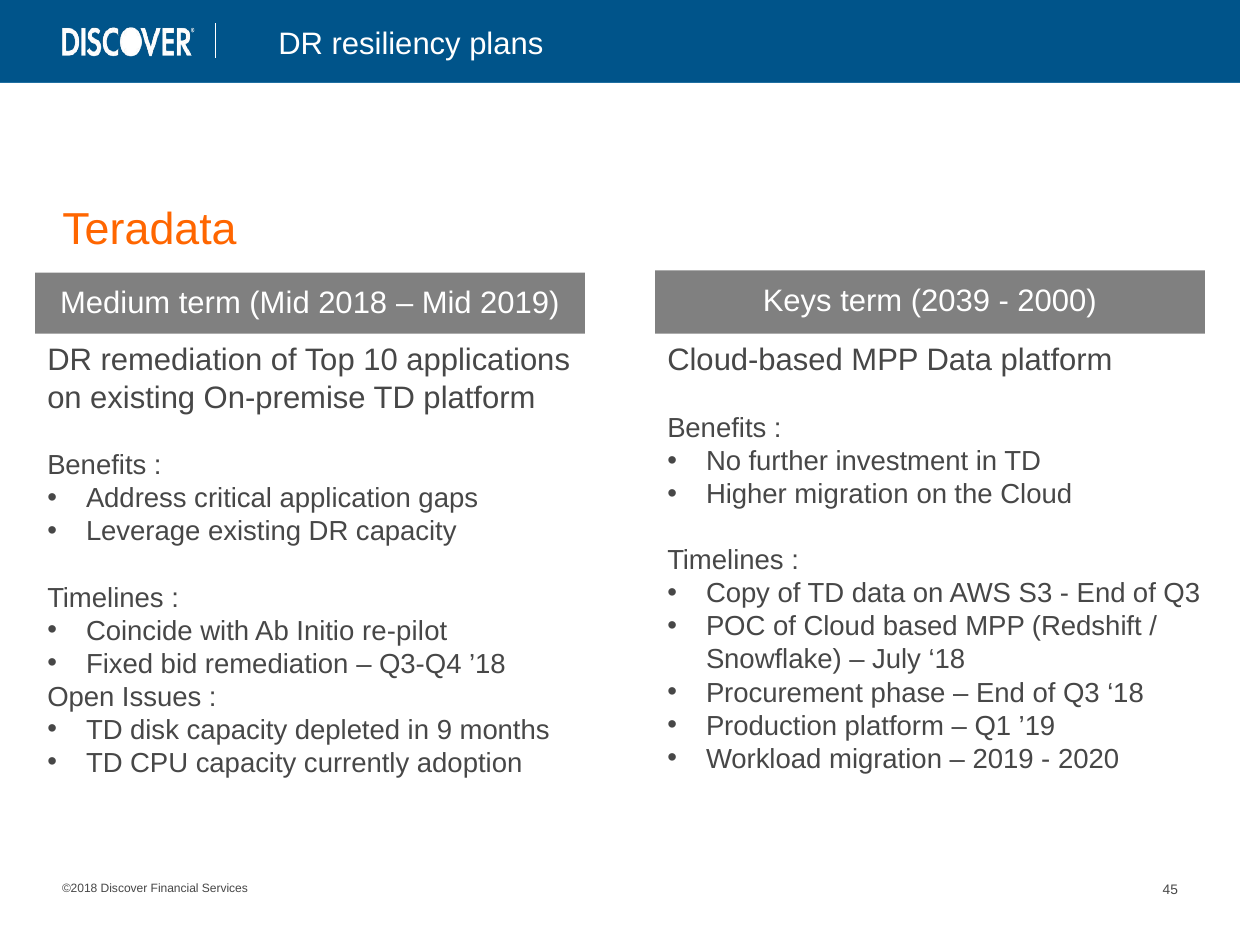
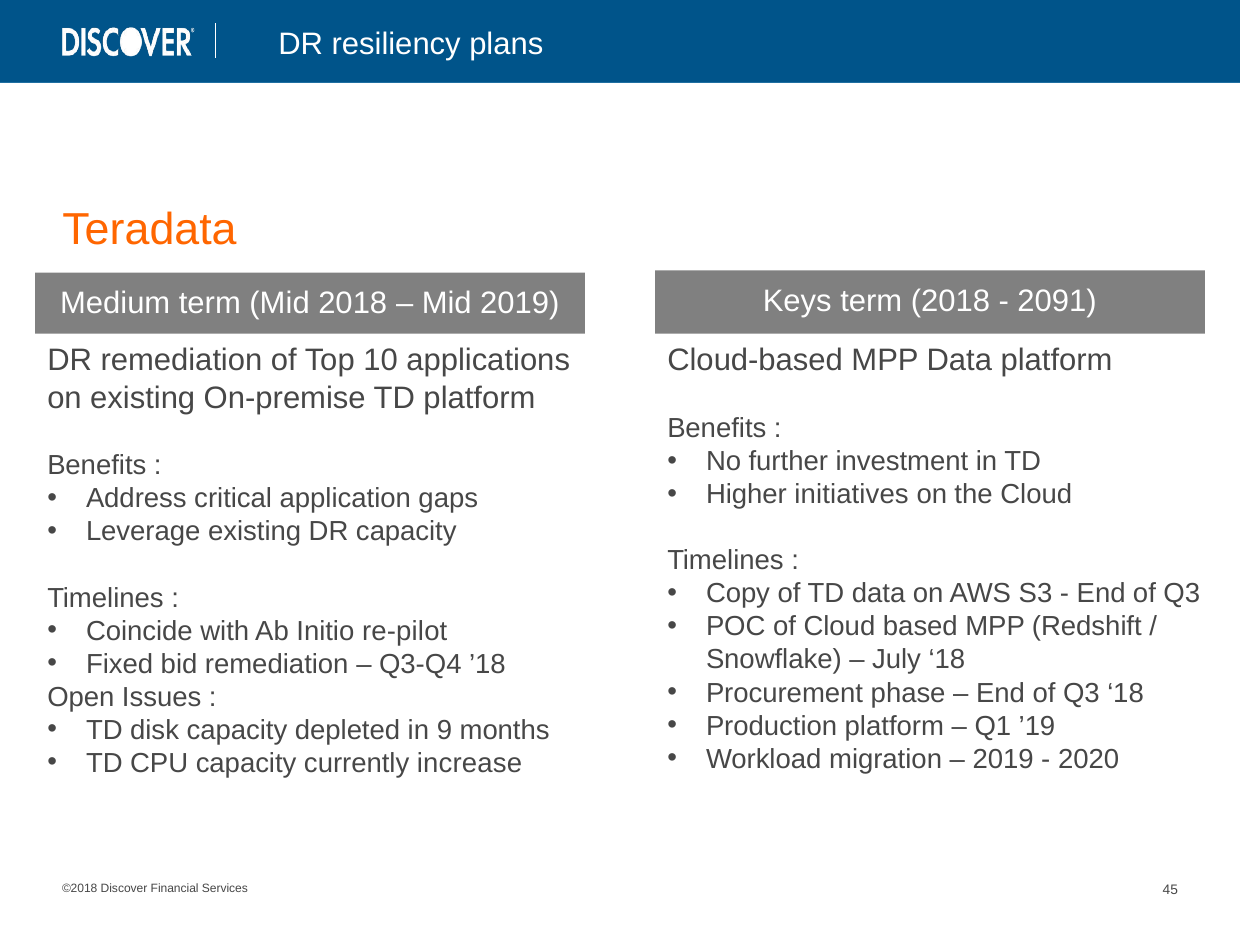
term 2039: 2039 -> 2018
2000: 2000 -> 2091
Higher migration: migration -> initiatives
adoption: adoption -> increase
